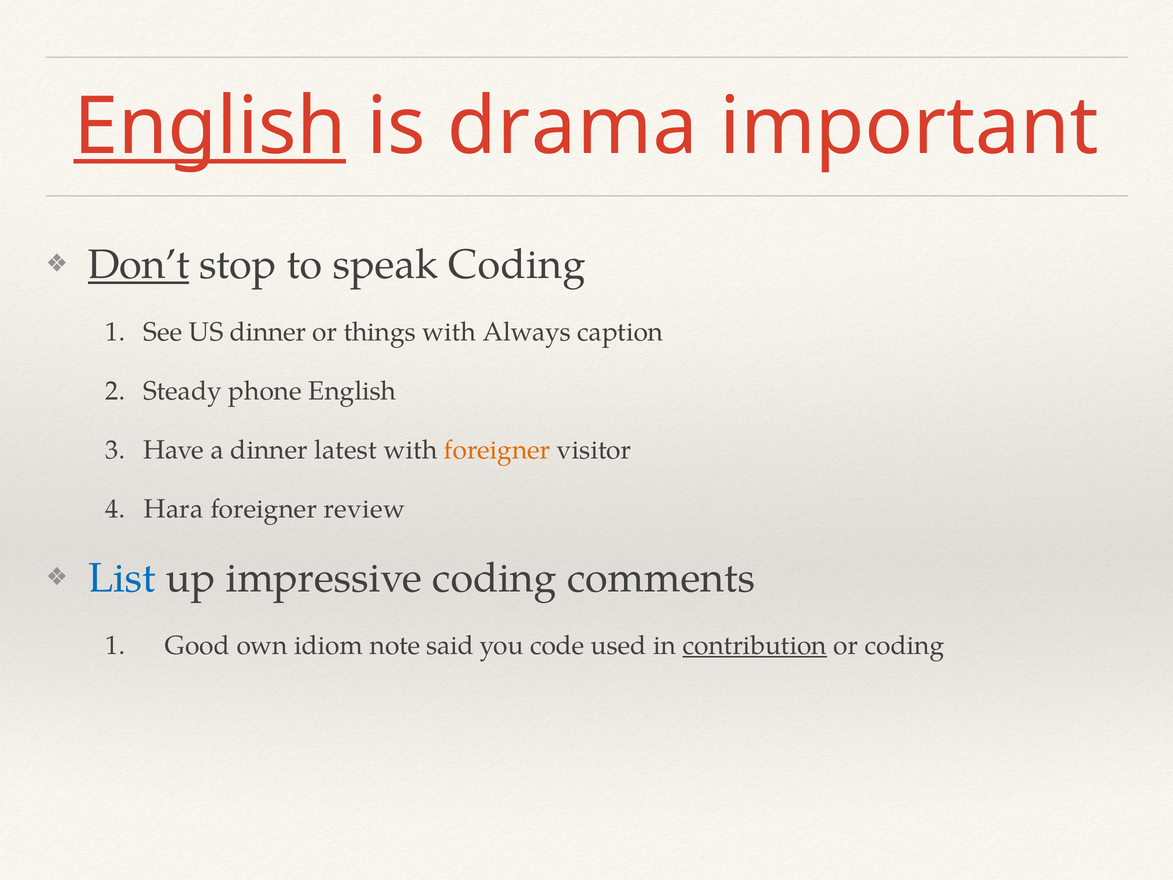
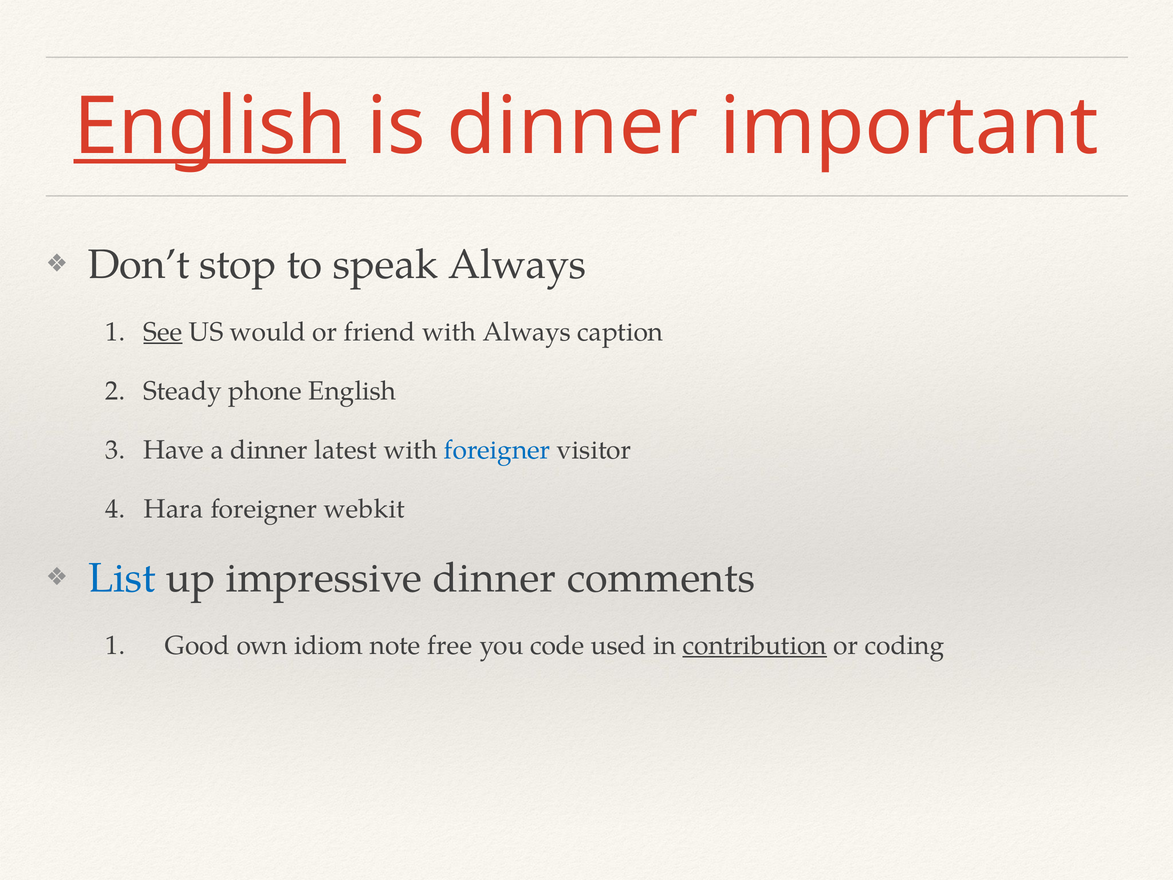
is drama: drama -> dinner
Don’t underline: present -> none
speak Coding: Coding -> Always
See underline: none -> present
US dinner: dinner -> would
things: things -> friend
foreigner at (497, 450) colour: orange -> blue
review: review -> webkit
impressive coding: coding -> dinner
said: said -> free
